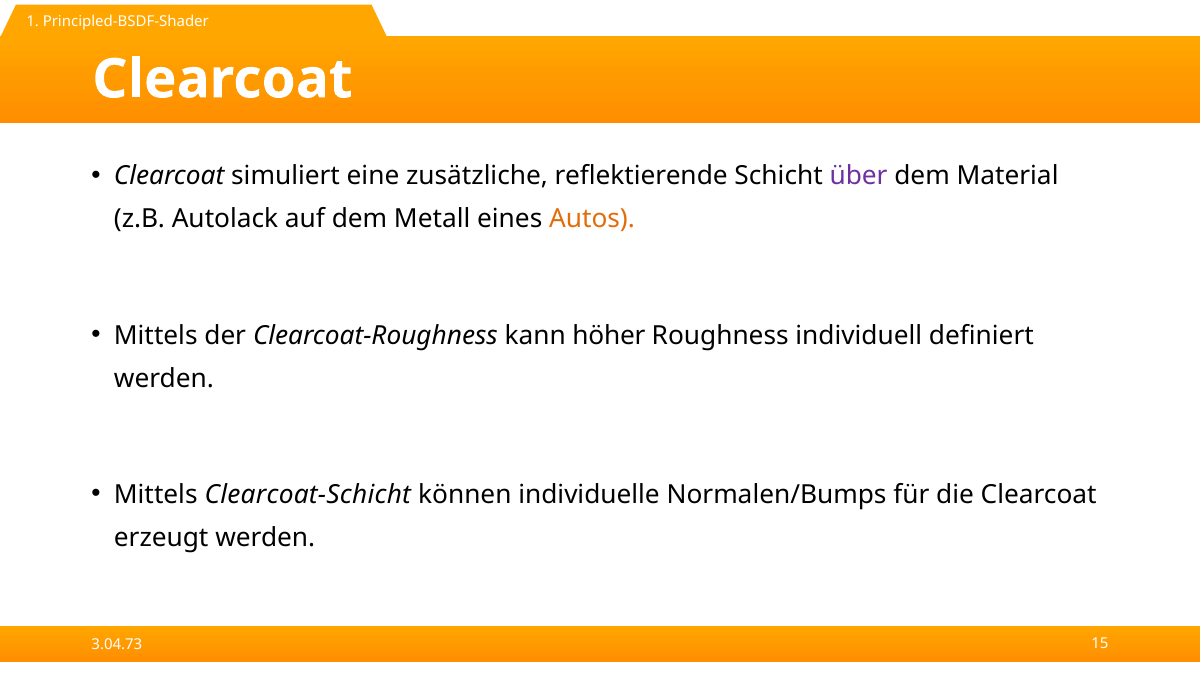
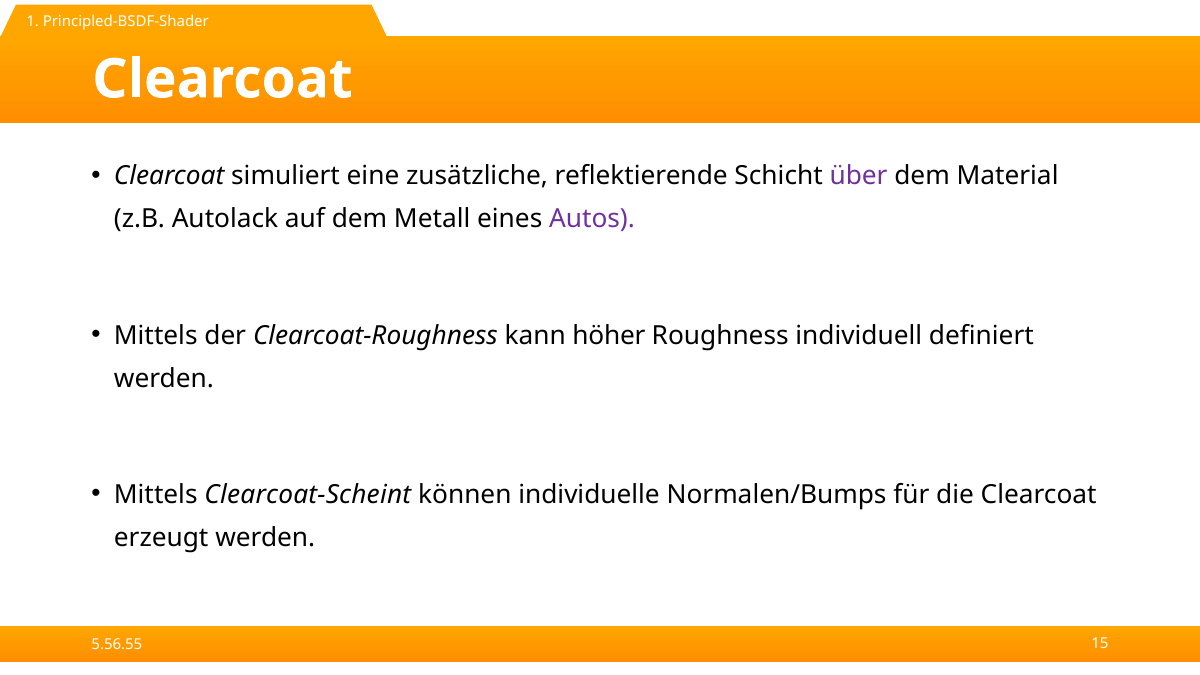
Autos colour: orange -> purple
Clearcoat-Schicht: Clearcoat-Schicht -> Clearcoat-Scheint
3.04.73: 3.04.73 -> 5.56.55
